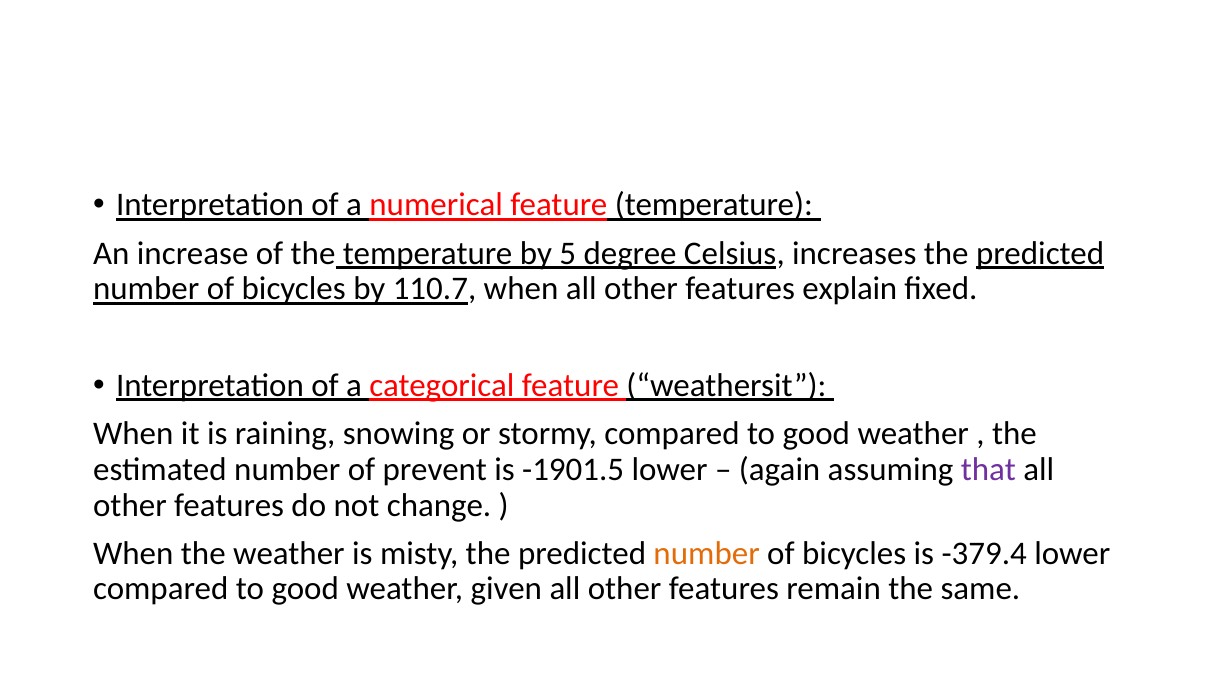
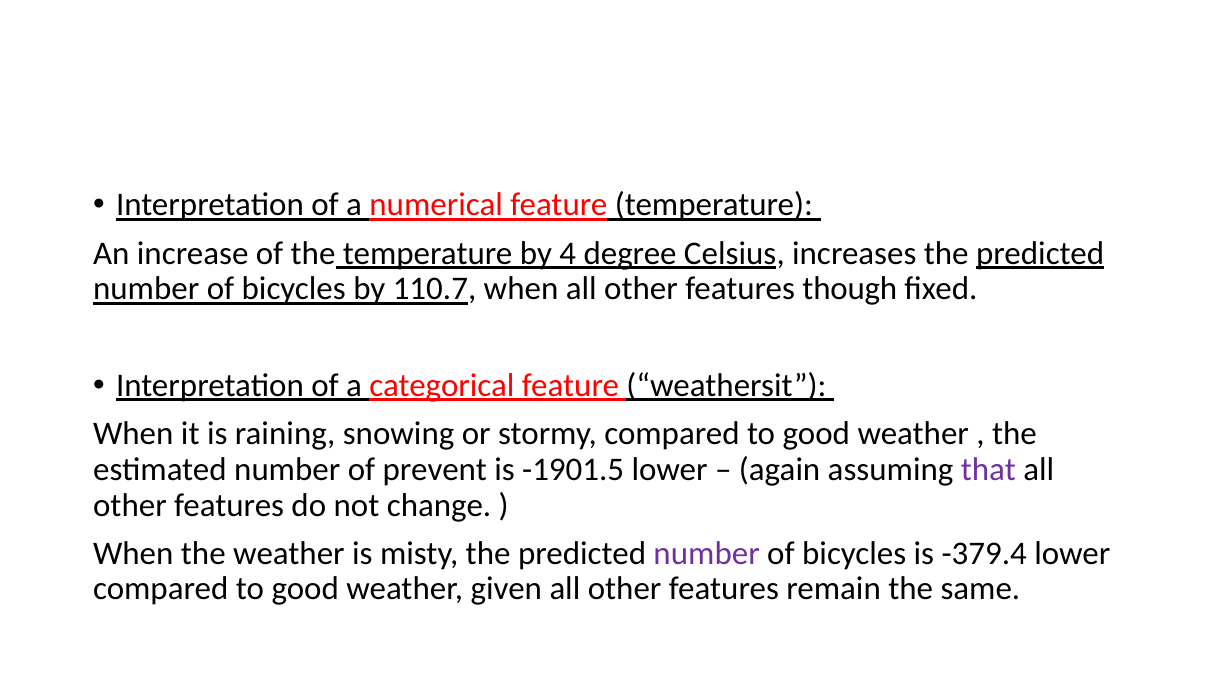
5: 5 -> 4
explain: explain -> though
number at (707, 554) colour: orange -> purple
